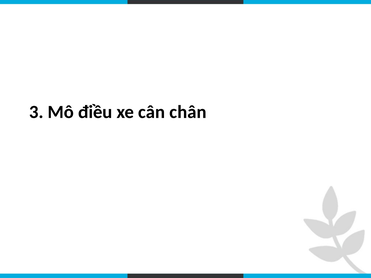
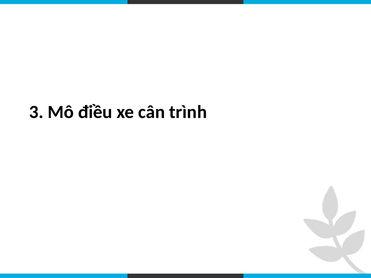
chân: chân -> trình
